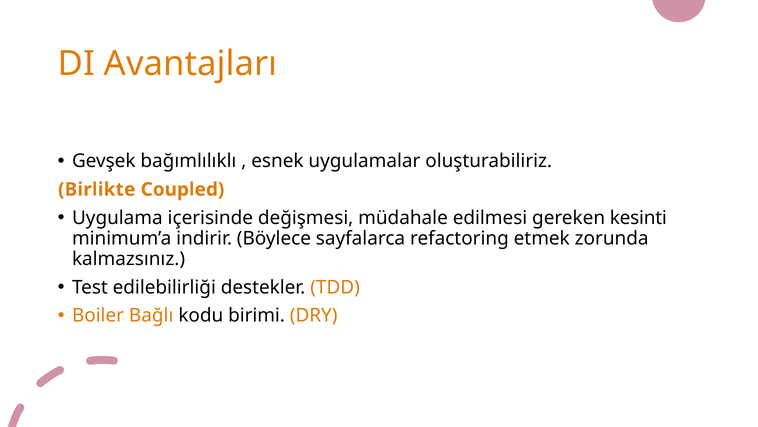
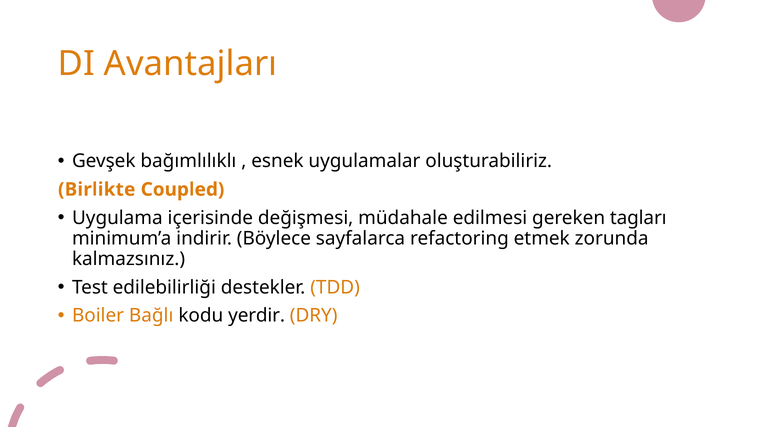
kesinti: kesinti -> tagları
birimi: birimi -> yerdir
